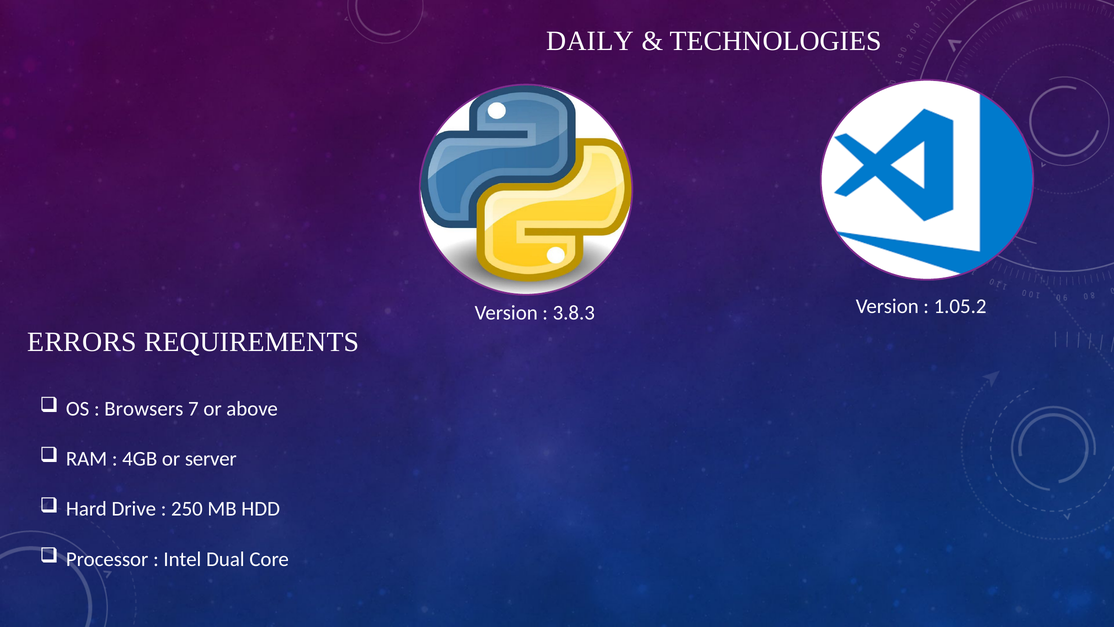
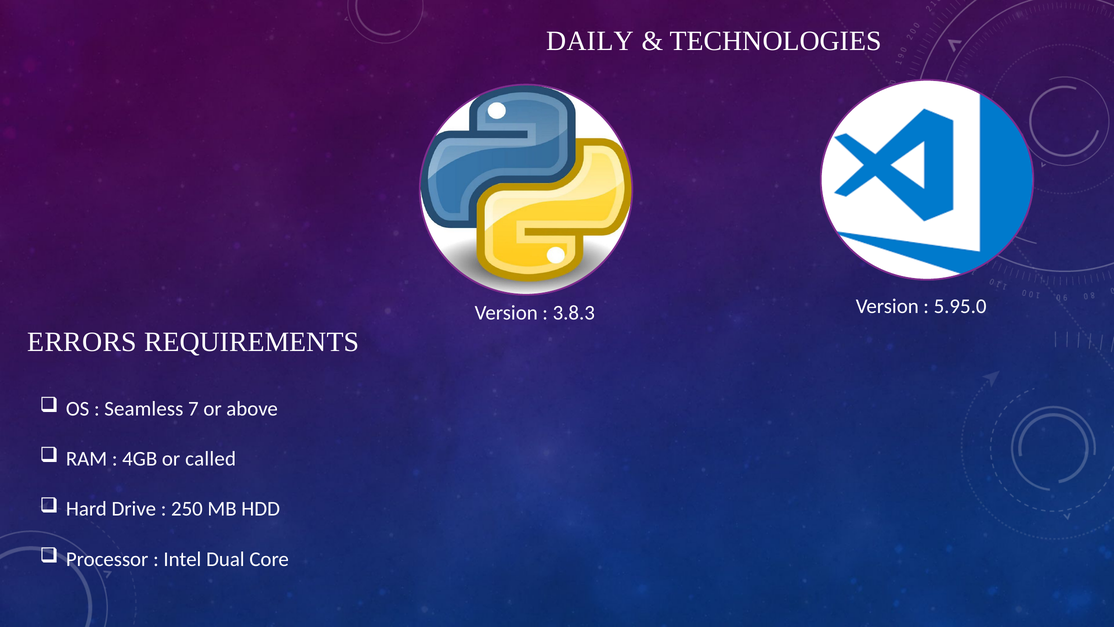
1.05.2: 1.05.2 -> 5.95.0
Browsers: Browsers -> Seamless
server: server -> called
